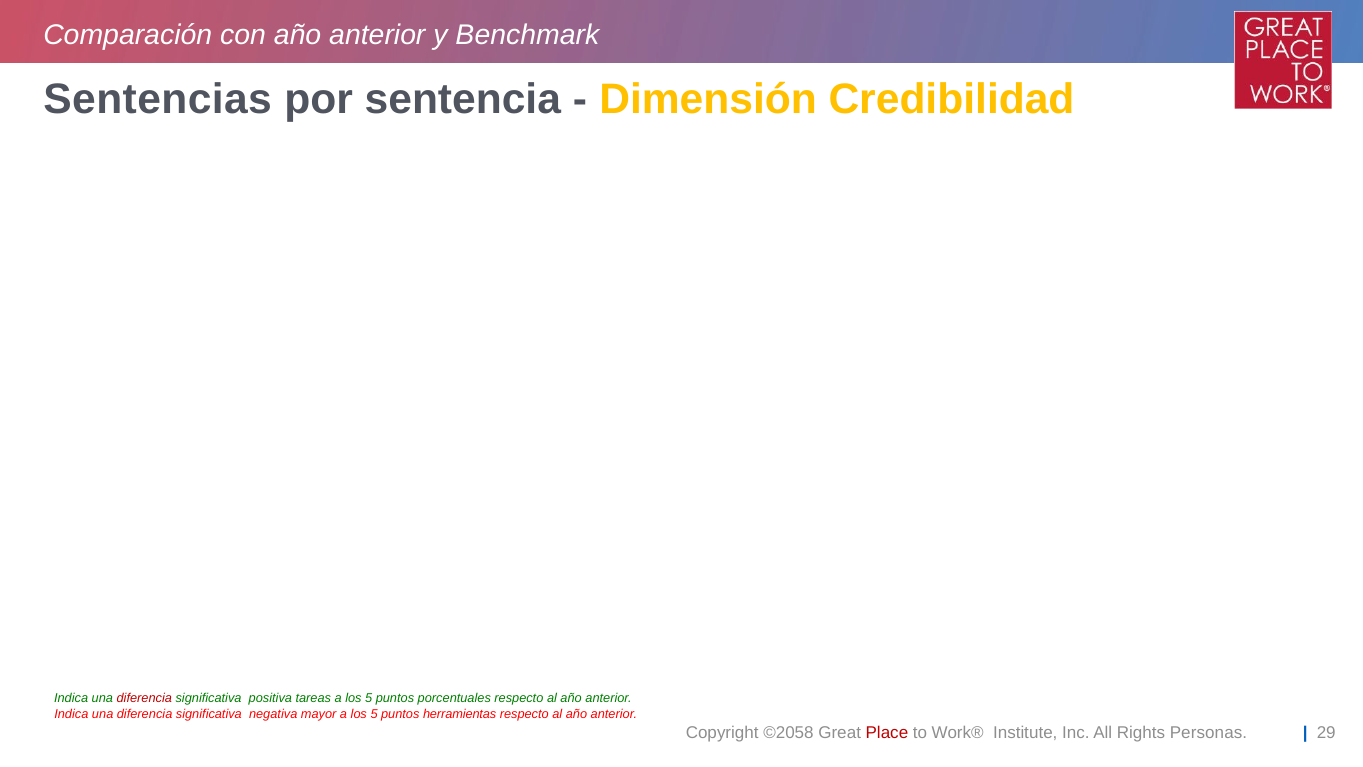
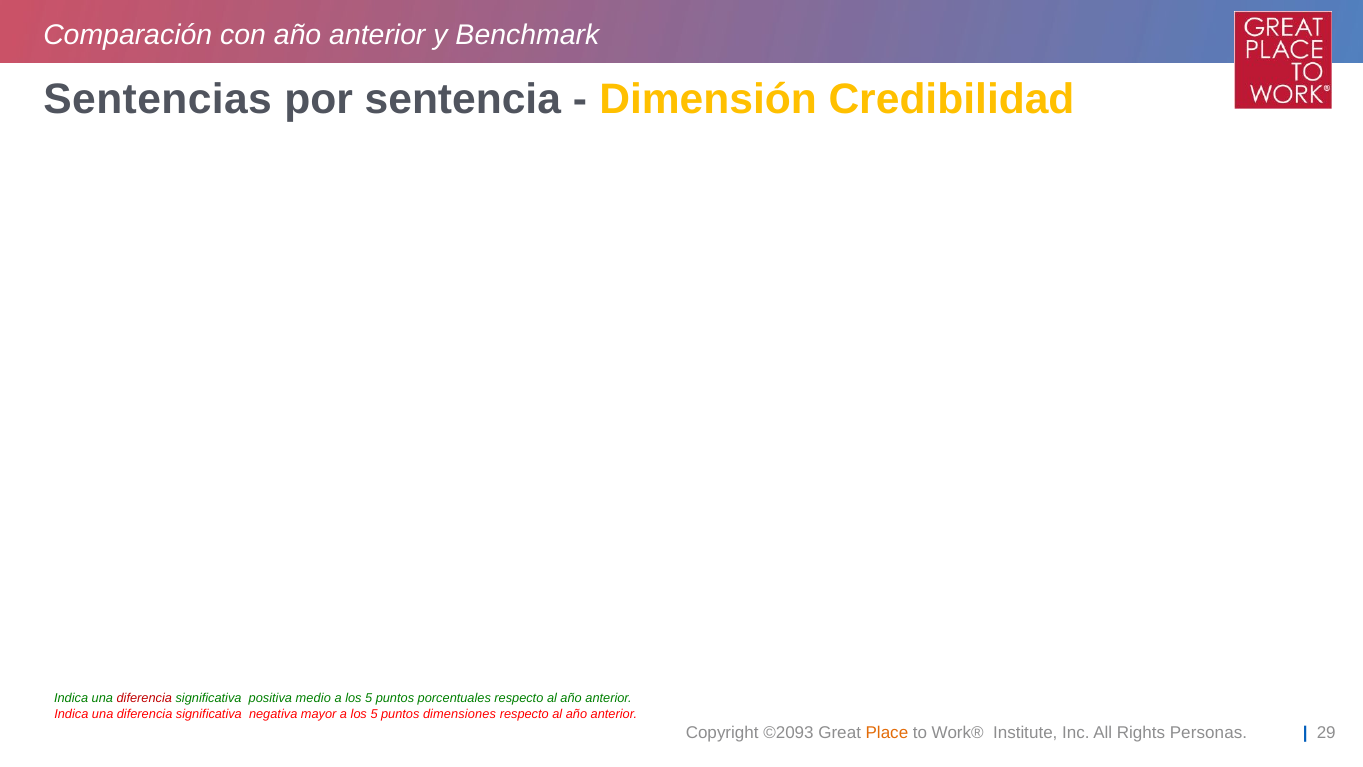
tareas: tareas -> medio
herramientas: herramientas -> dimensiones
©2058: ©2058 -> ©2093
Place colour: red -> orange
